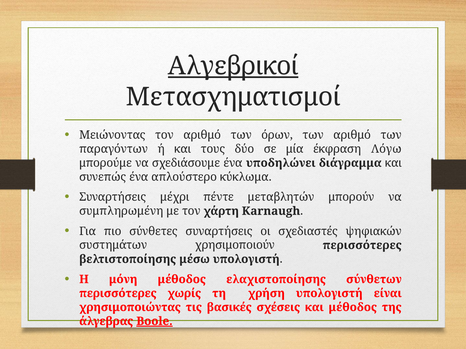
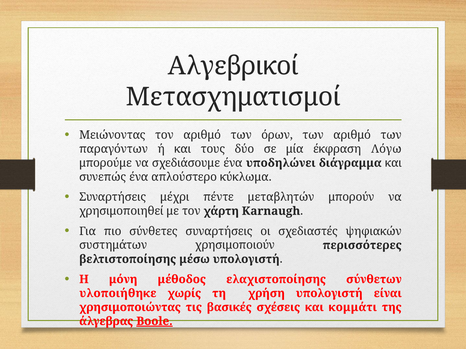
Αλγεβρικοί underline: present -> none
συμπληρωμένη: συμπληρωμένη -> χρησιμοποιηθεί
περισσότερες at (118, 294): περισσότερες -> υλοποιήθηκε
και μέθοδος: μέθοδος -> κομμάτι
